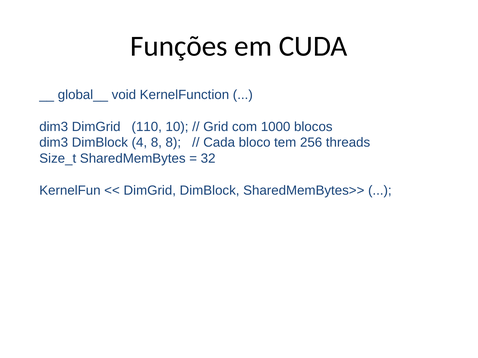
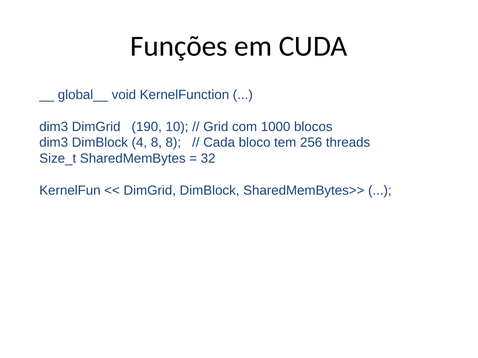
110: 110 -> 190
